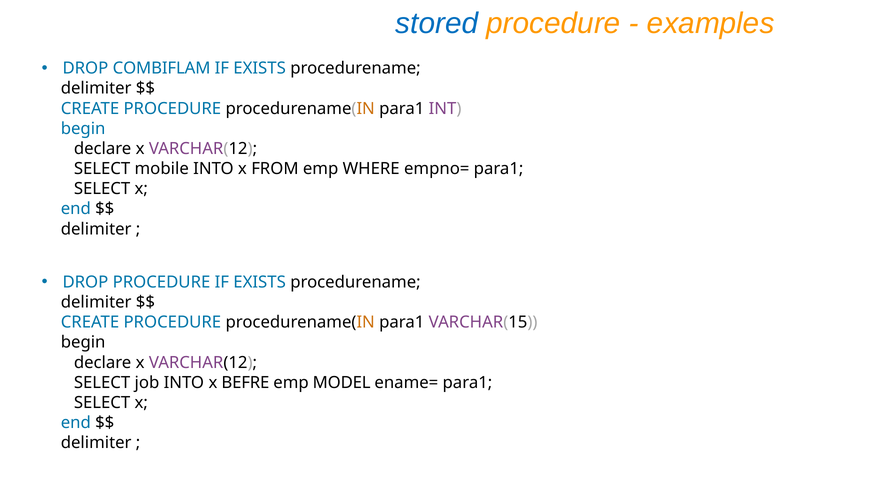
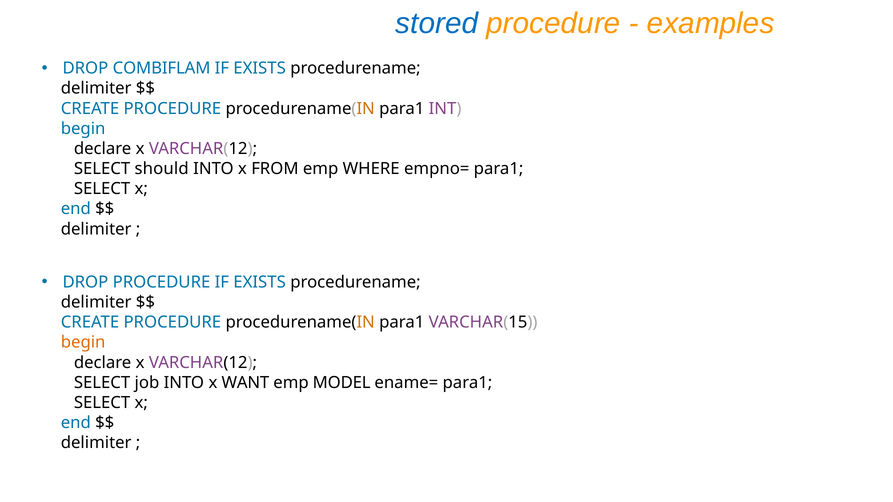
mobile: mobile -> should
begin at (83, 343) colour: black -> orange
BEFRE: BEFRE -> WANT
